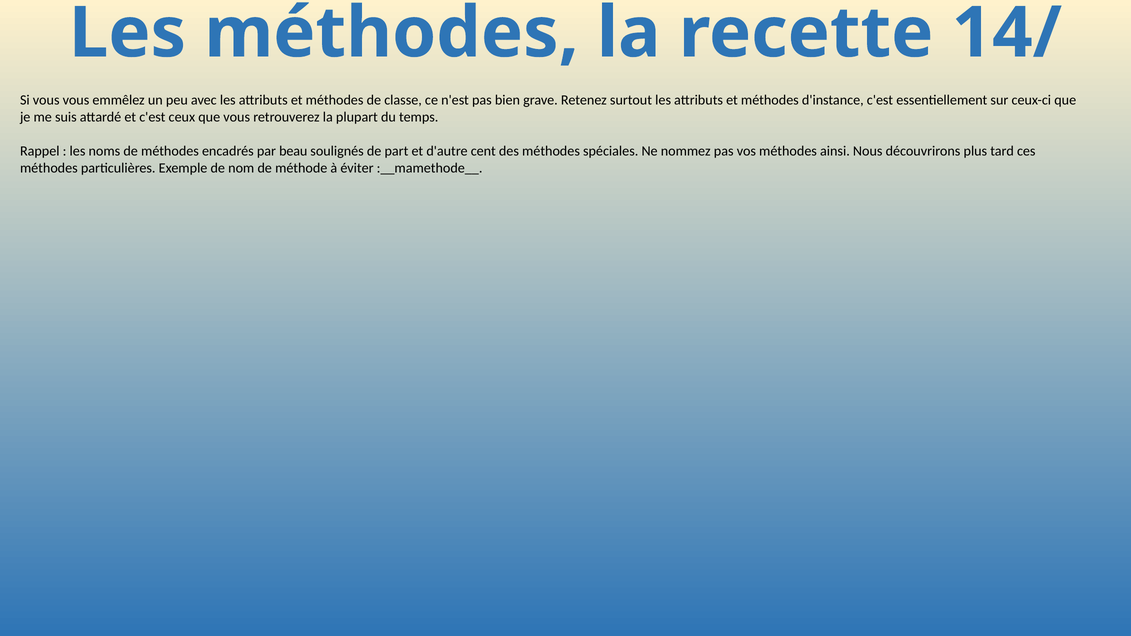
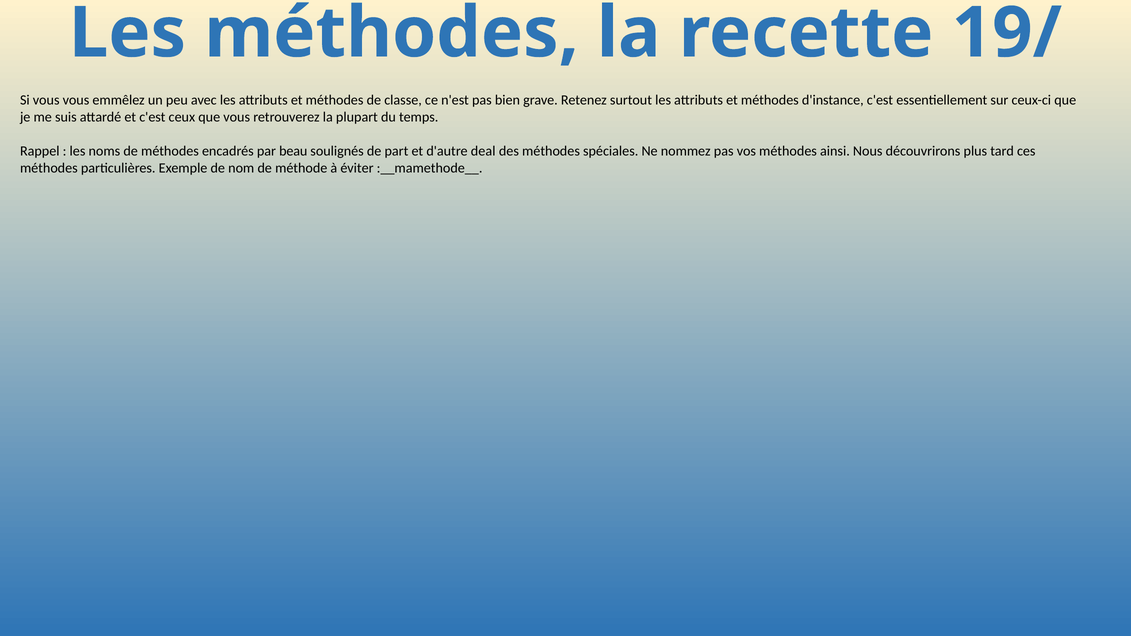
14/: 14/ -> 19/
cent: cent -> deal
